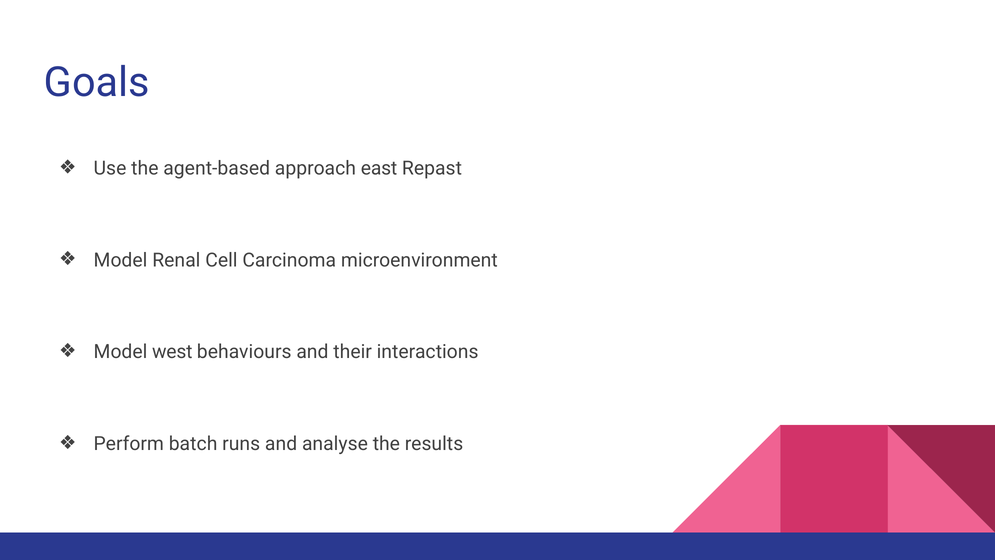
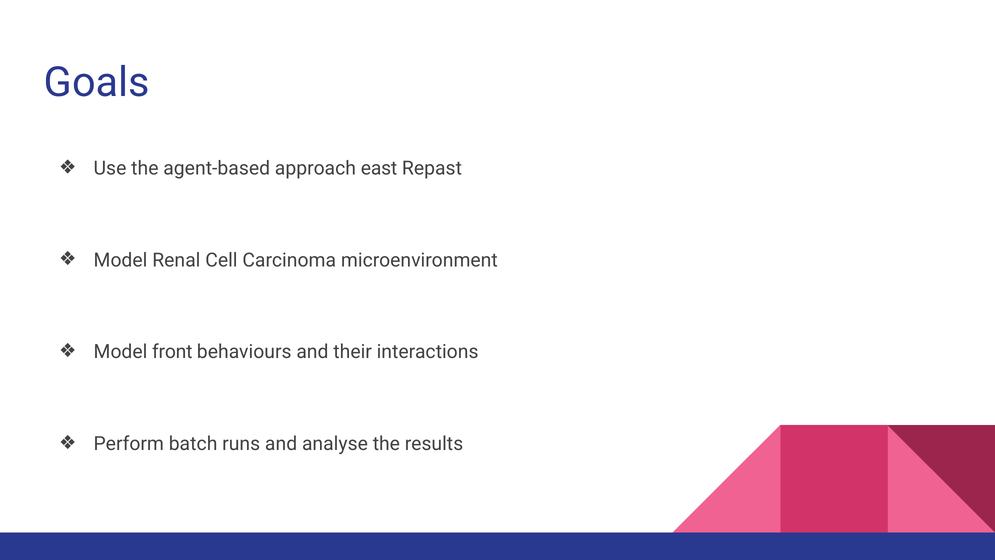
west: west -> front
